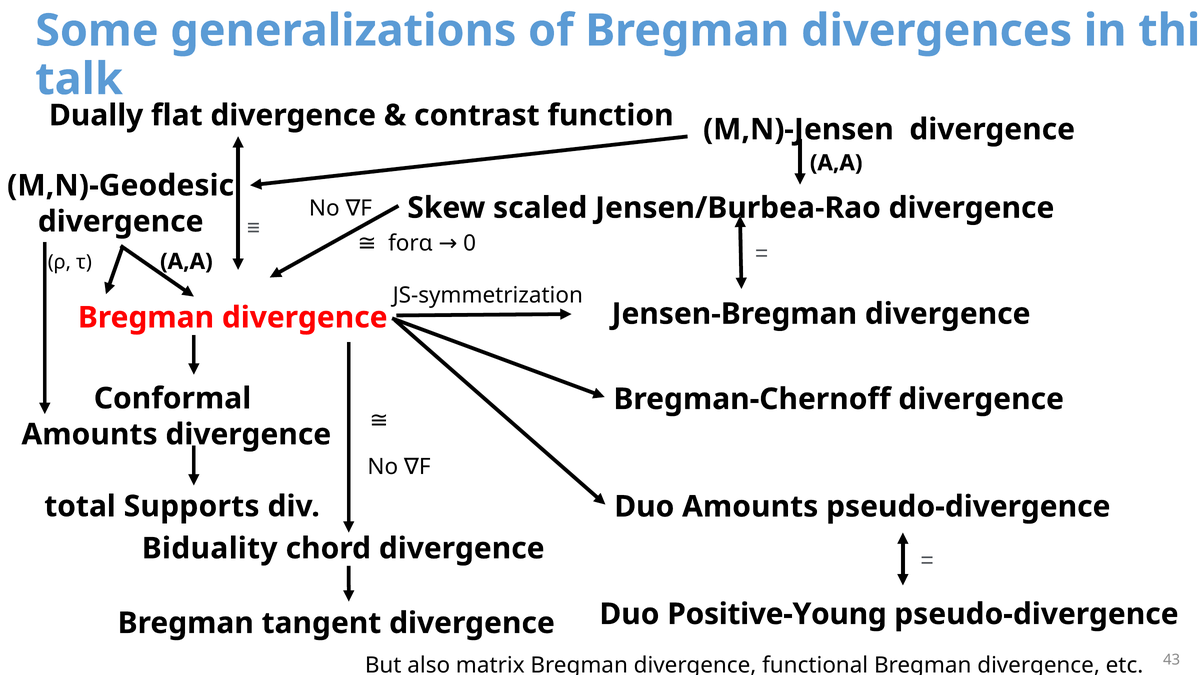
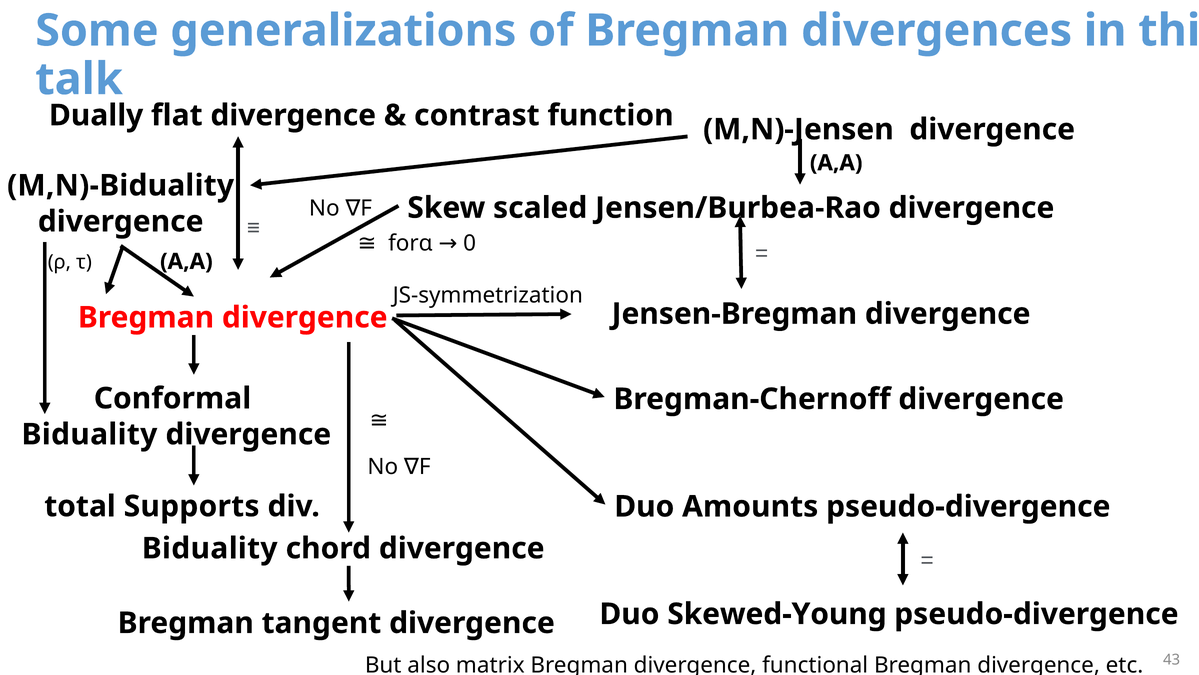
M,N)-Geodesic: M,N)-Geodesic -> M,N)-Biduality
Amounts at (90, 434): Amounts -> Biduality
Positive-Young: Positive-Young -> Skewed-Young
